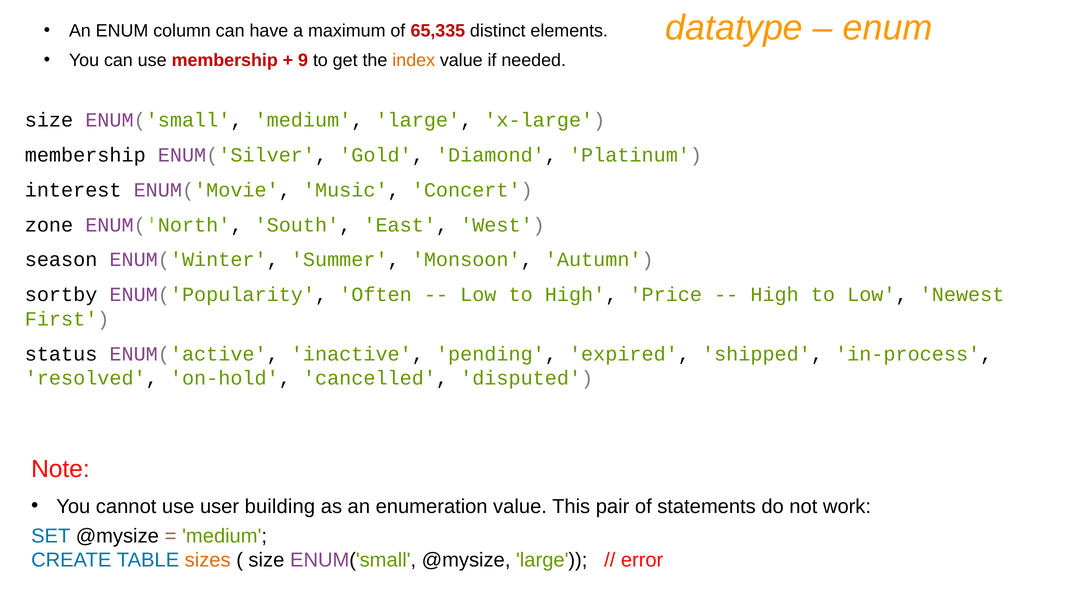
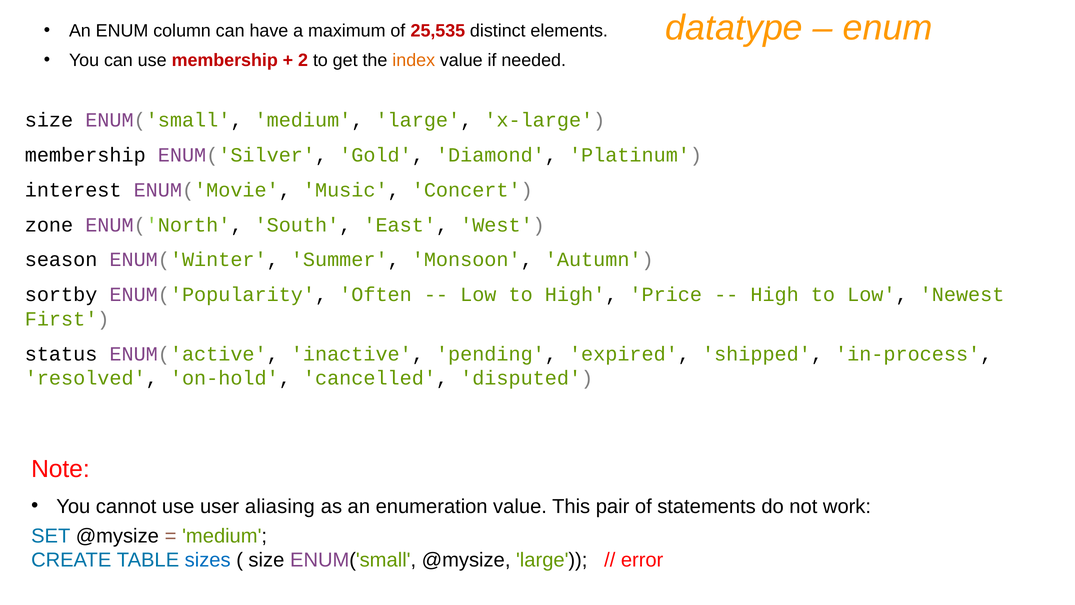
65,335: 65,335 -> 25,535
9: 9 -> 2
building: building -> aliasing
sizes colour: orange -> blue
